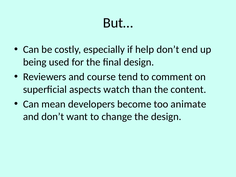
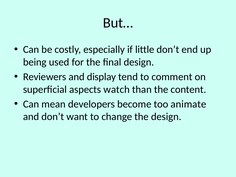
help: help -> little
course: course -> display
